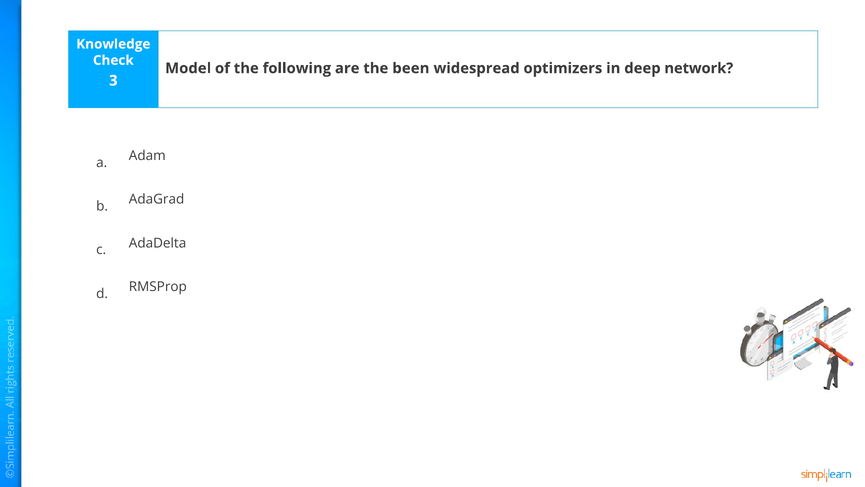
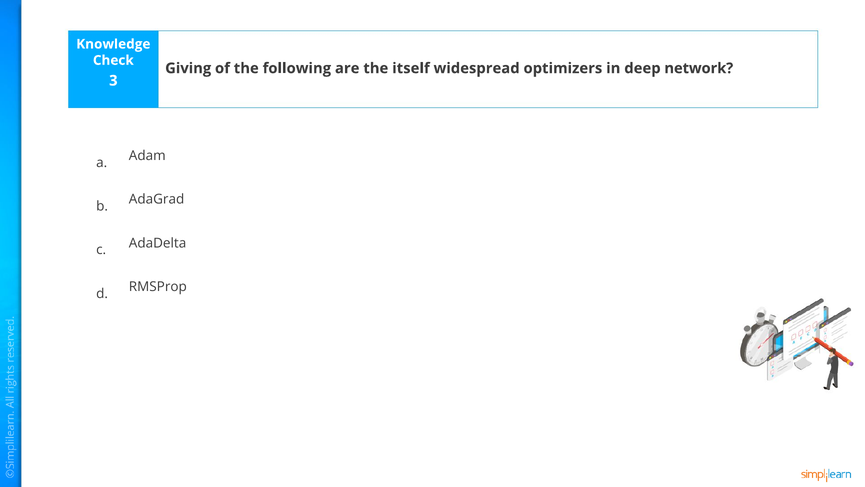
Model: Model -> Giving
been: been -> itself
